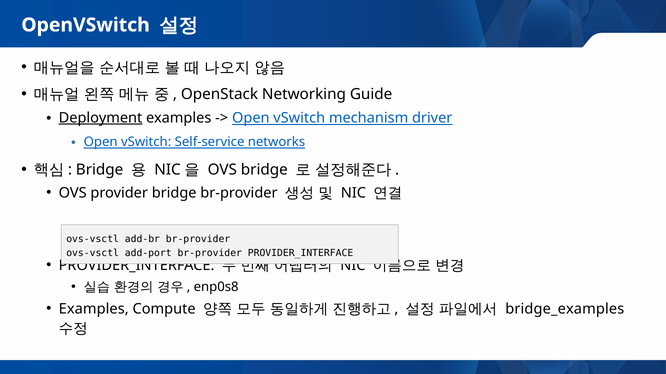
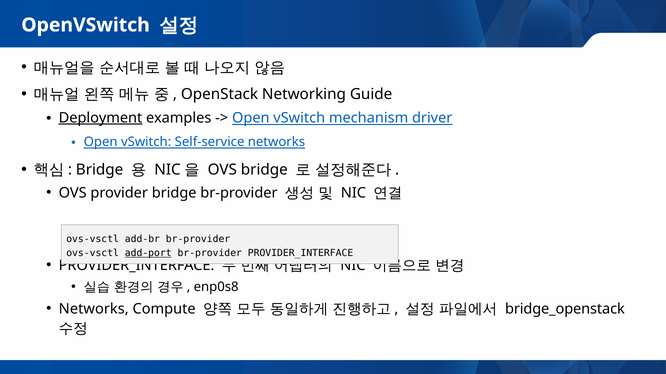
add-port underline: none -> present
Examples at (94, 309): Examples -> Networks
bridge_examples: bridge_examples -> bridge_openstack
